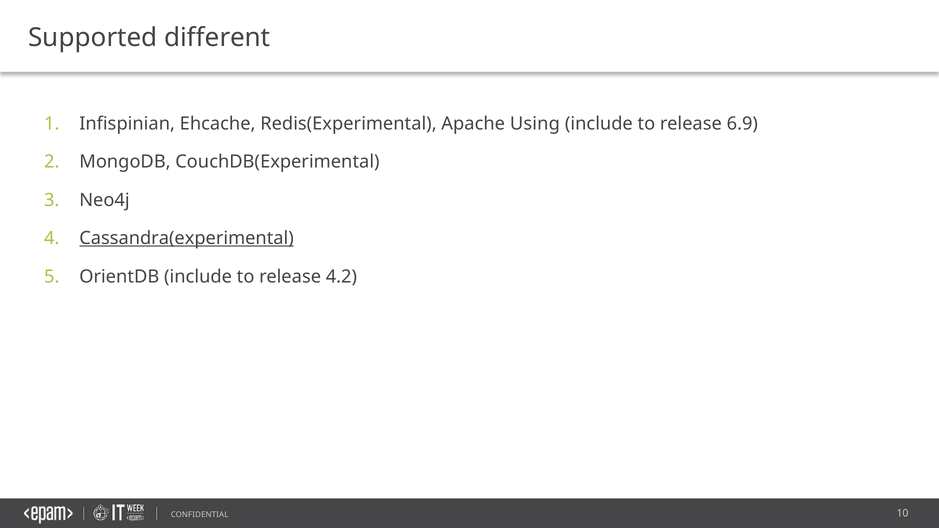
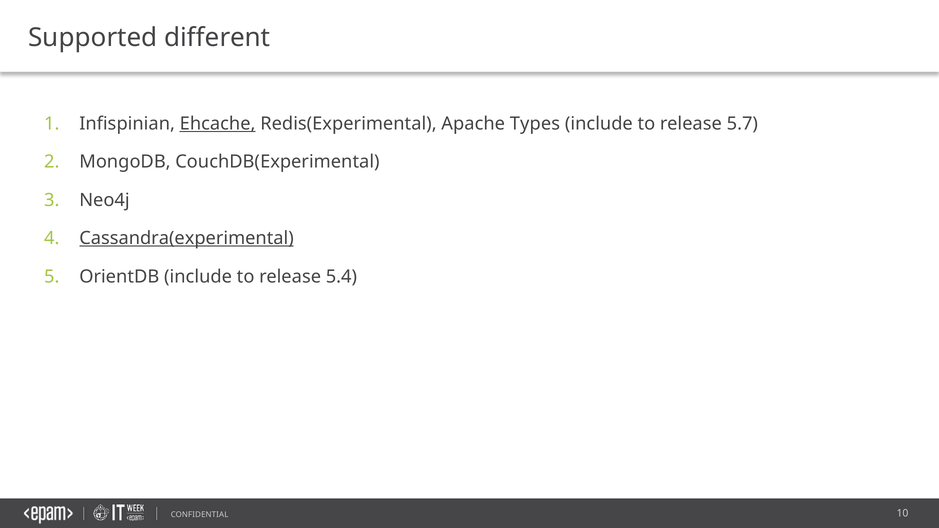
Ehcache underline: none -> present
Using: Using -> Types
6.9: 6.9 -> 5.7
4.2: 4.2 -> 5.4
